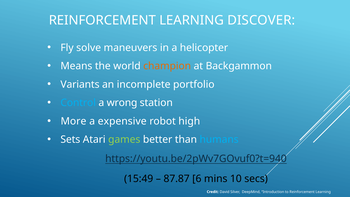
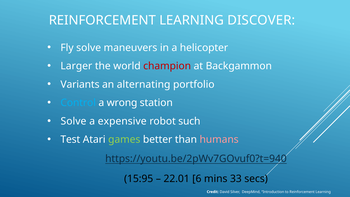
Means: Means -> Larger
champion colour: orange -> red
incomplete: incomplete -> alternating
More at (73, 121): More -> Solve
high: high -> such
Sets: Sets -> Test
humans colour: light blue -> pink
15:49: 15:49 -> 15:95
87.87: 87.87 -> 22.01
10: 10 -> 33
